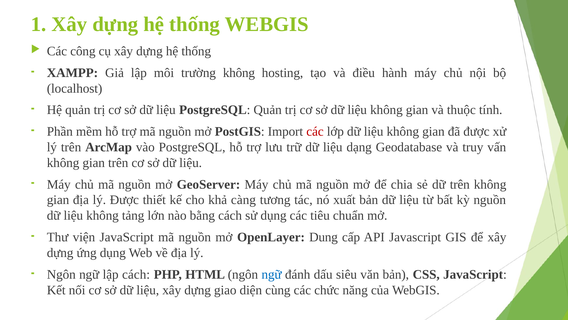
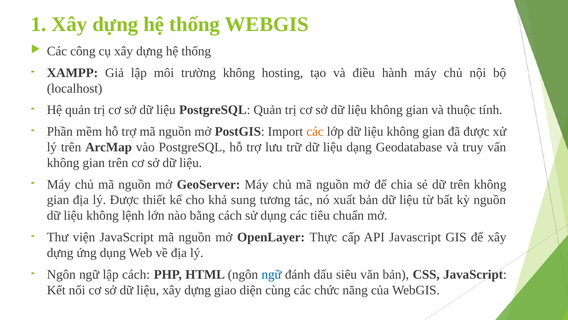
các at (315, 131) colour: red -> orange
càng: càng -> sung
tảng: tảng -> lệnh
Dung: Dung -> Thực
